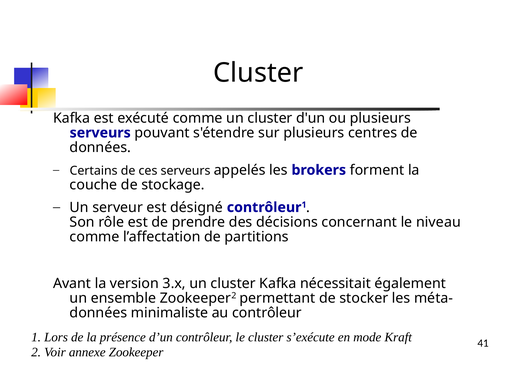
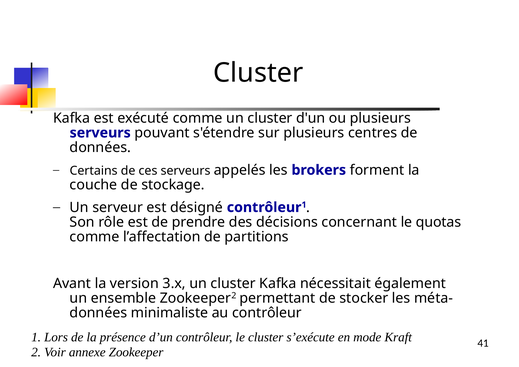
niveau: niveau -> quotas
